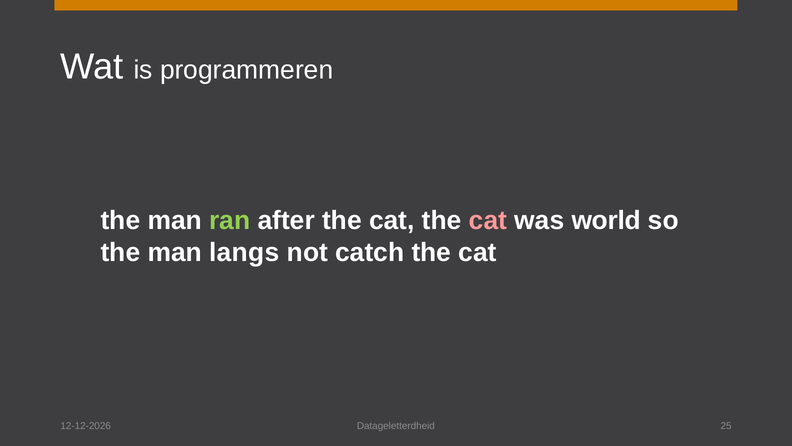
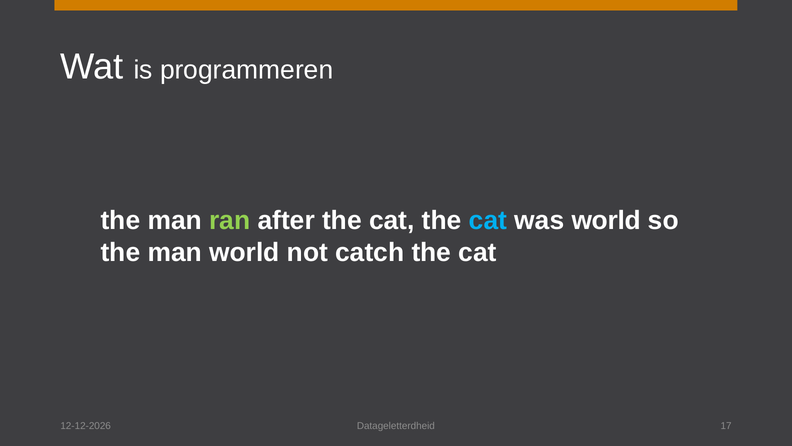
cat at (488, 220) colour: pink -> light blue
man langs: langs -> world
25: 25 -> 17
